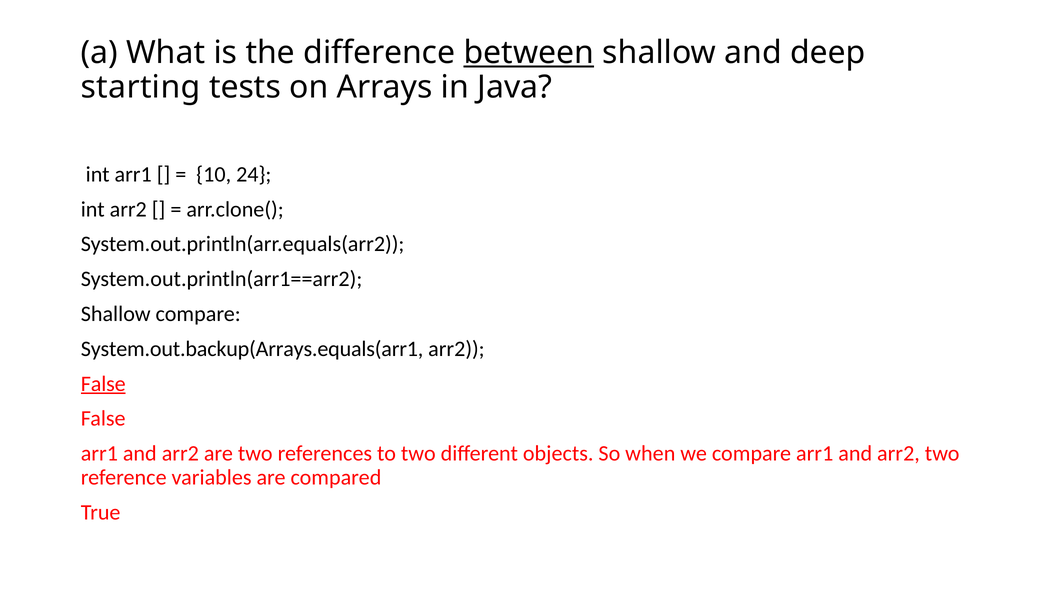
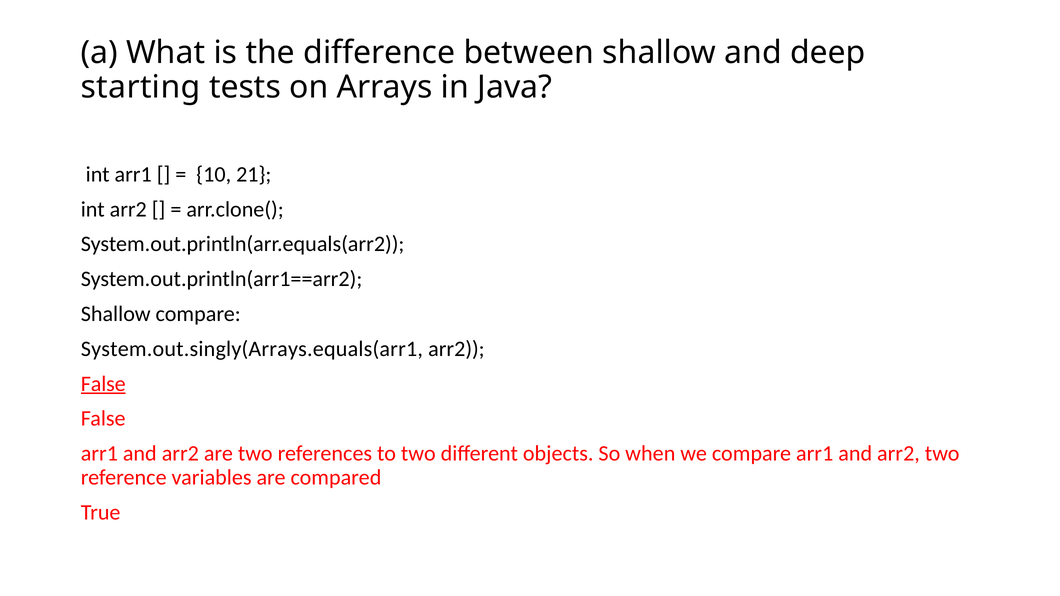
between underline: present -> none
24: 24 -> 21
System.out.backup(Arrays.equals(arr1: System.out.backup(Arrays.equals(arr1 -> System.out.singly(Arrays.equals(arr1
